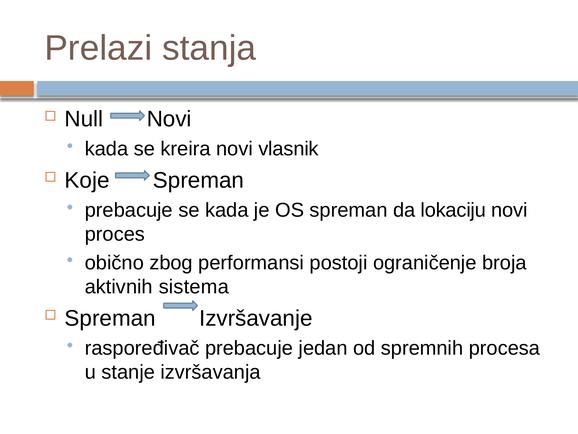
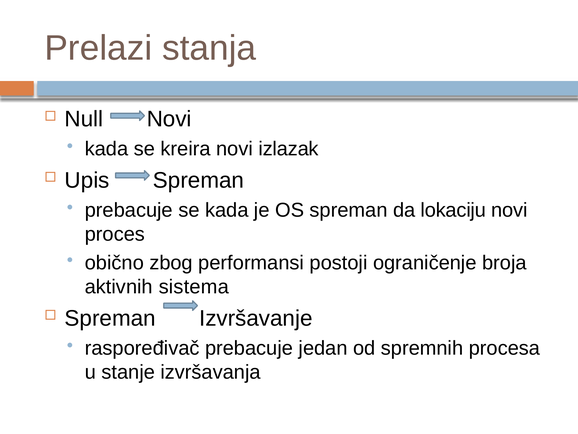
vlasnik: vlasnik -> izlazak
Koje: Koje -> Upis
